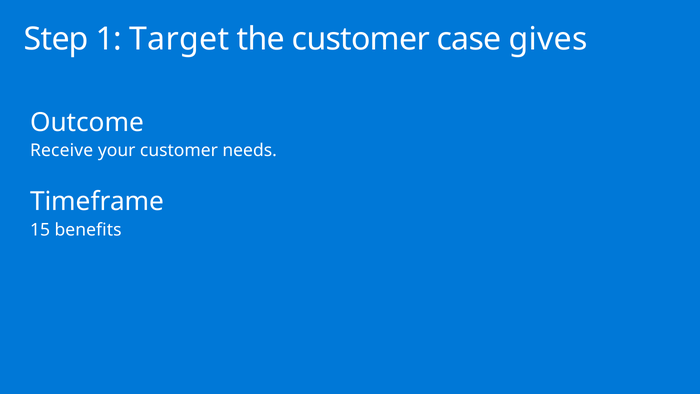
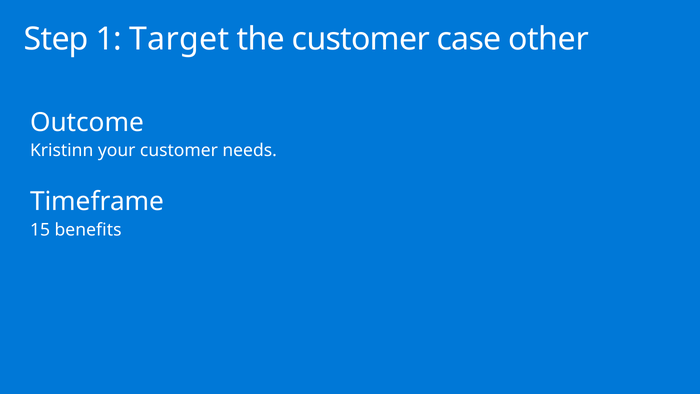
gives: gives -> other
Receive: Receive -> Kristinn
